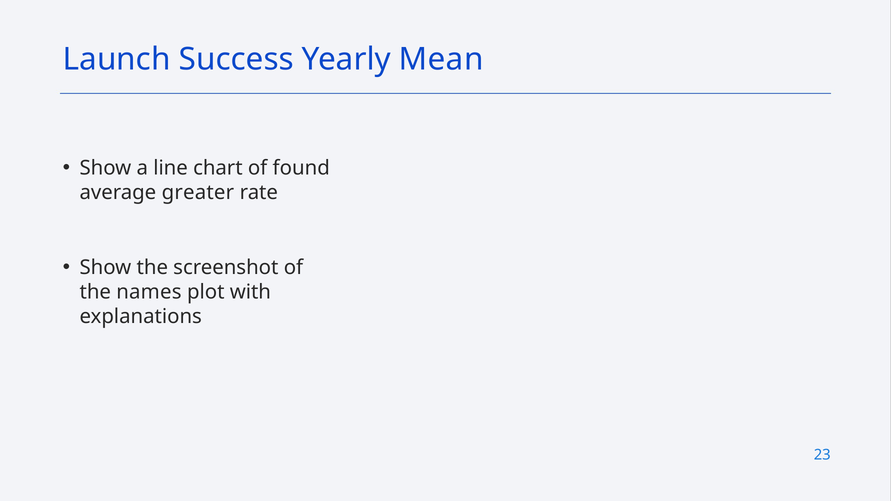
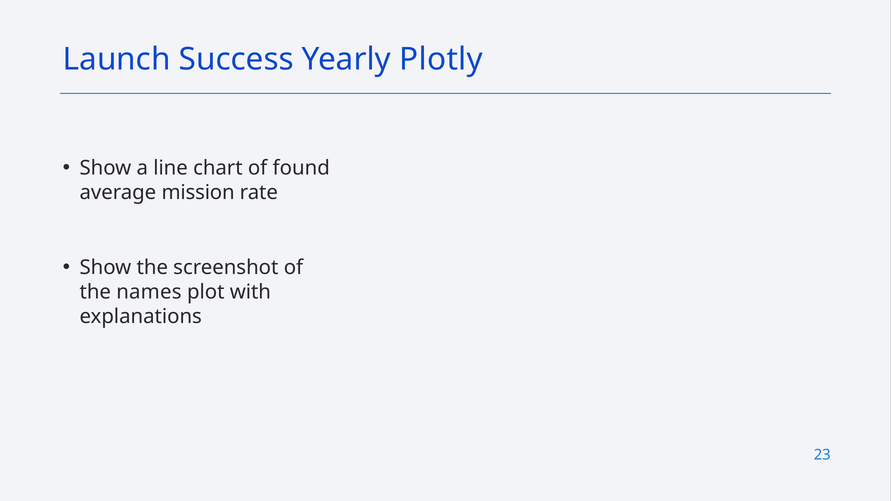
Mean: Mean -> Plotly
greater: greater -> mission
